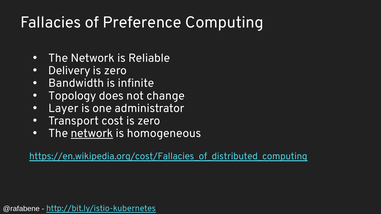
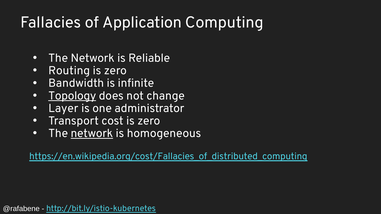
Preference: Preference -> Application
Delivery: Delivery -> Routing
Topology underline: none -> present
